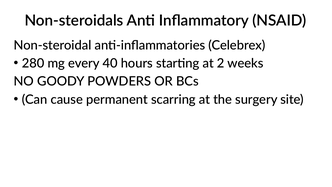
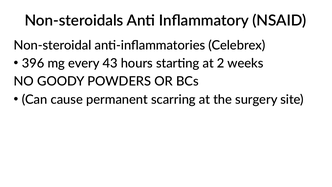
280: 280 -> 396
40: 40 -> 43
